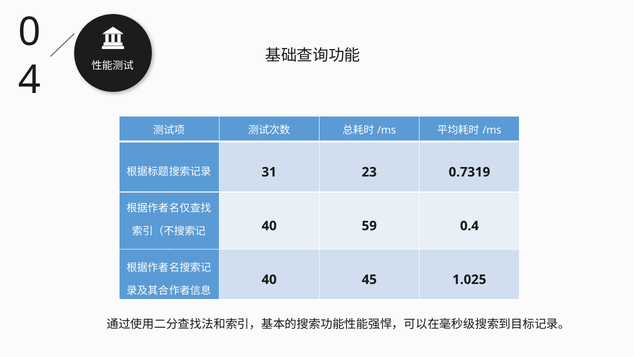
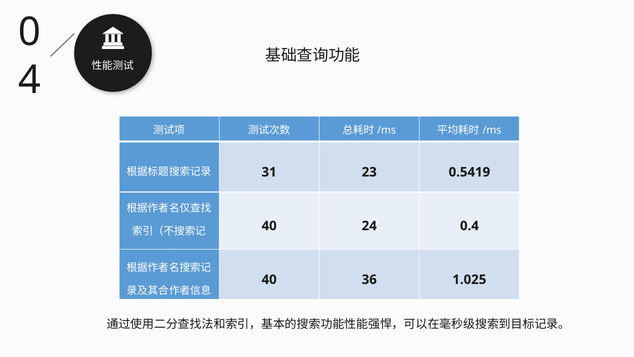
0.7319: 0.7319 -> 0.5419
59: 59 -> 24
45: 45 -> 36
